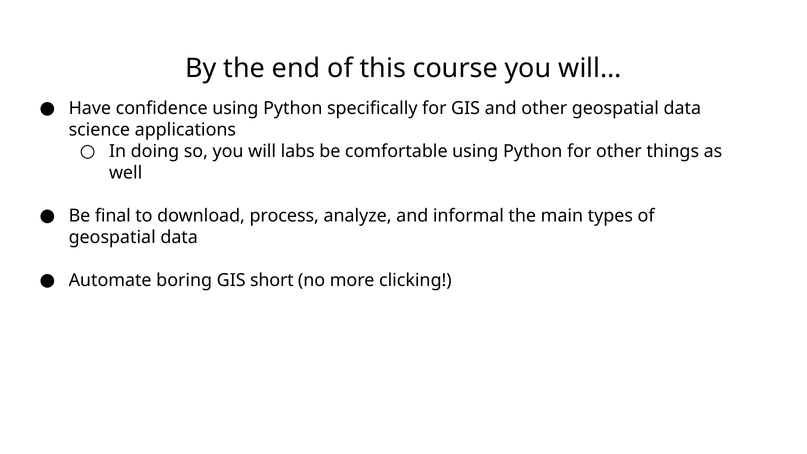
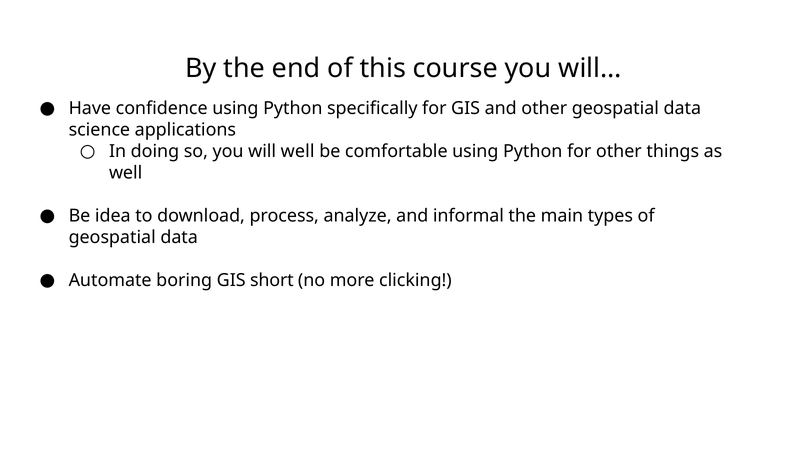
will labs: labs -> well
final: final -> idea
